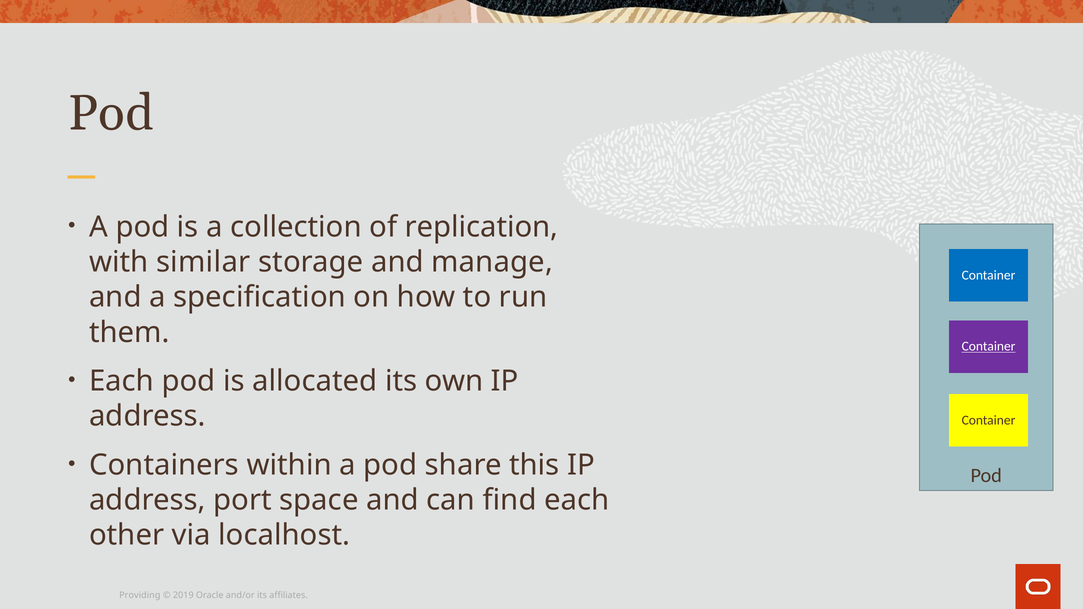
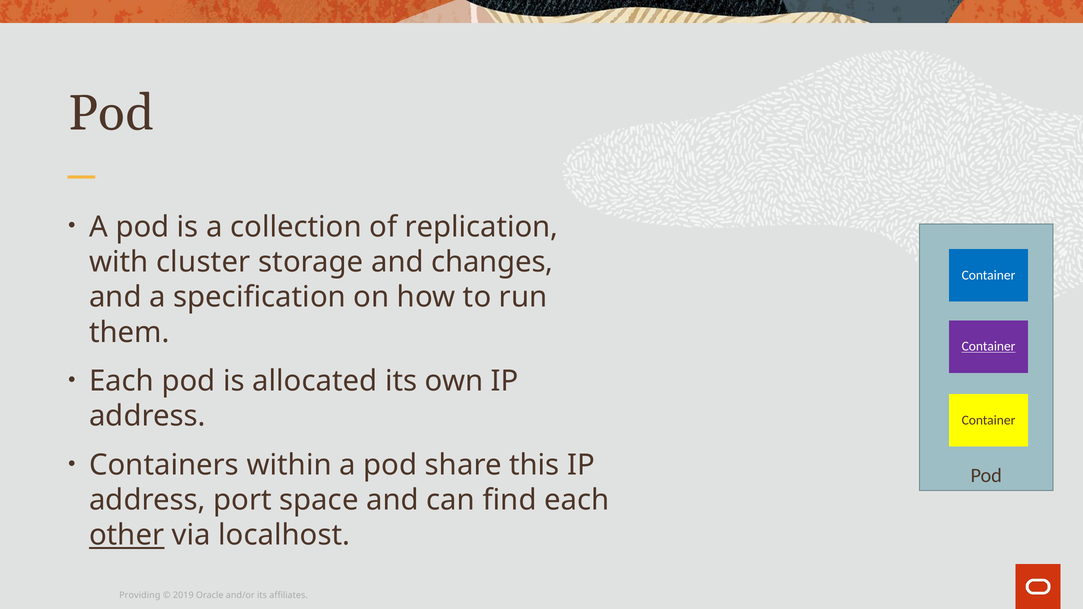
similar: similar -> cluster
manage: manage -> changes
other underline: none -> present
